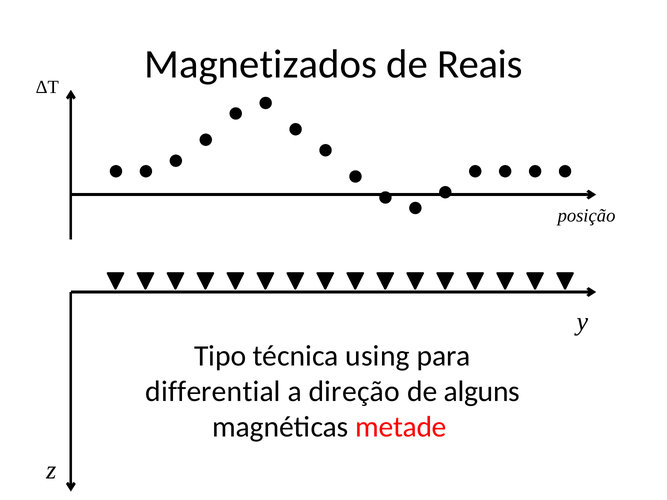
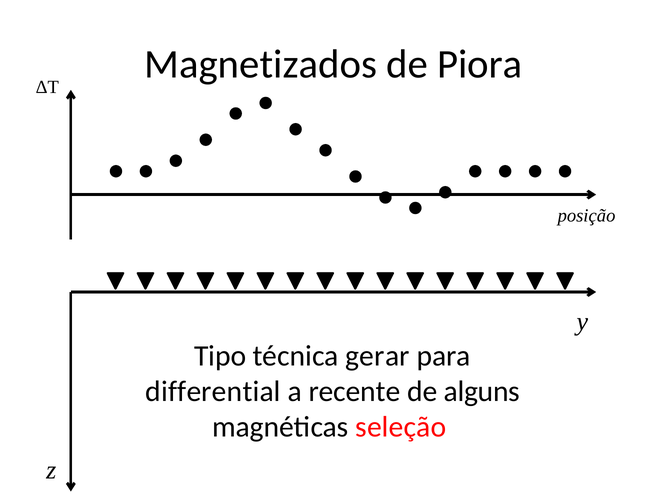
Reais: Reais -> Piora
using: using -> gerar
direção: direção -> recente
metade: metade -> seleção
